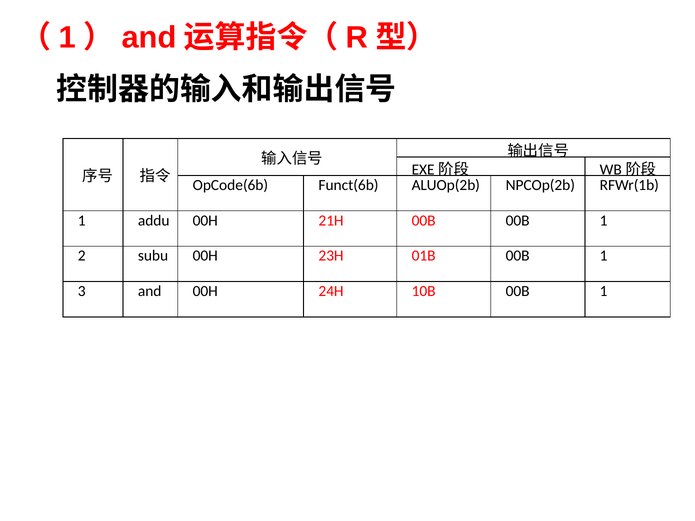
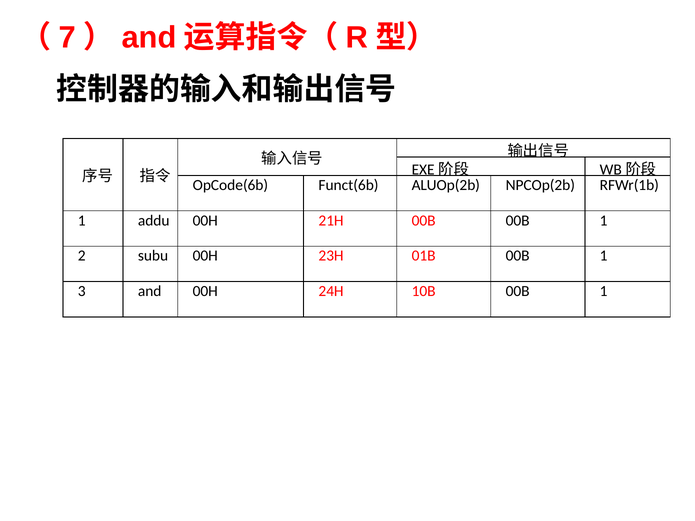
1 at (67, 37): 1 -> 7
